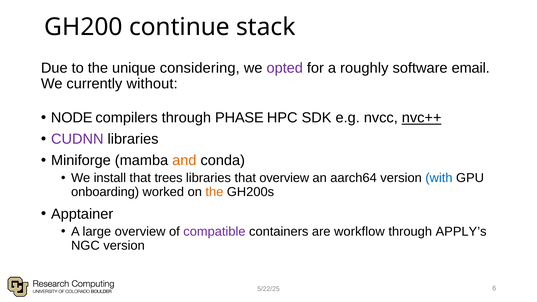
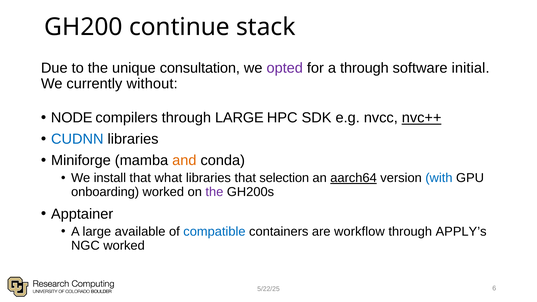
considering: considering -> consultation
a roughly: roughly -> through
email: email -> initial
through PHASE: PHASE -> LARGE
CUDNN colour: purple -> blue
trees: trees -> what
that overview: overview -> selection
aarch64 underline: none -> present
the at (214, 192) colour: orange -> purple
large overview: overview -> available
compatible colour: purple -> blue
NGC version: version -> worked
